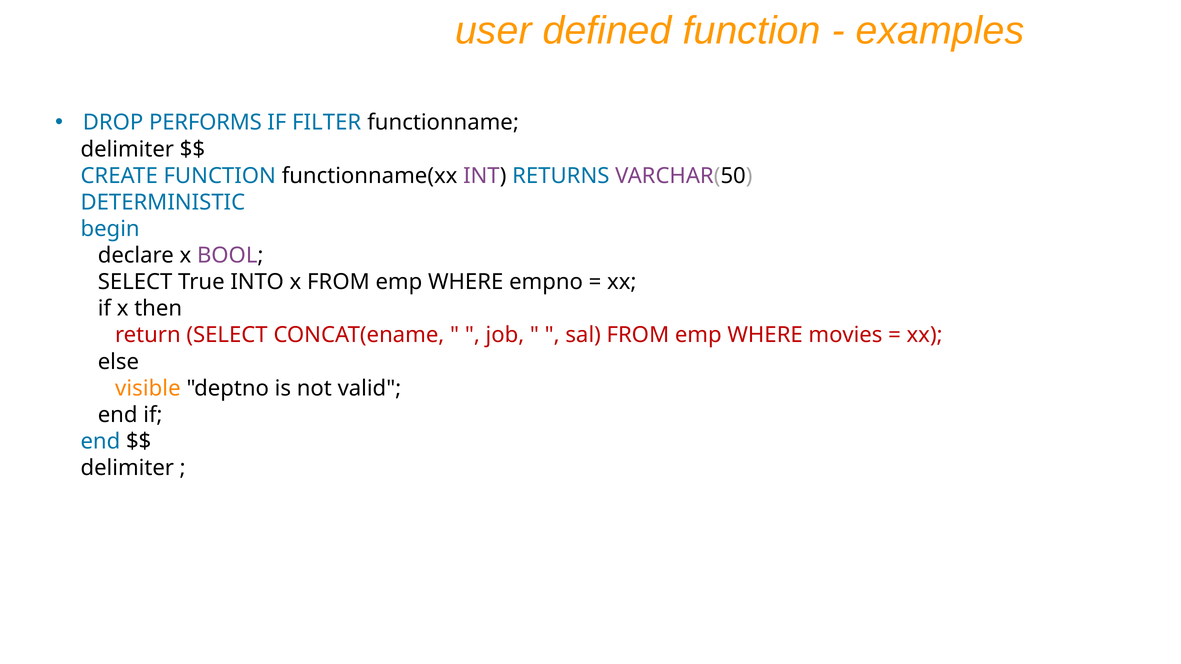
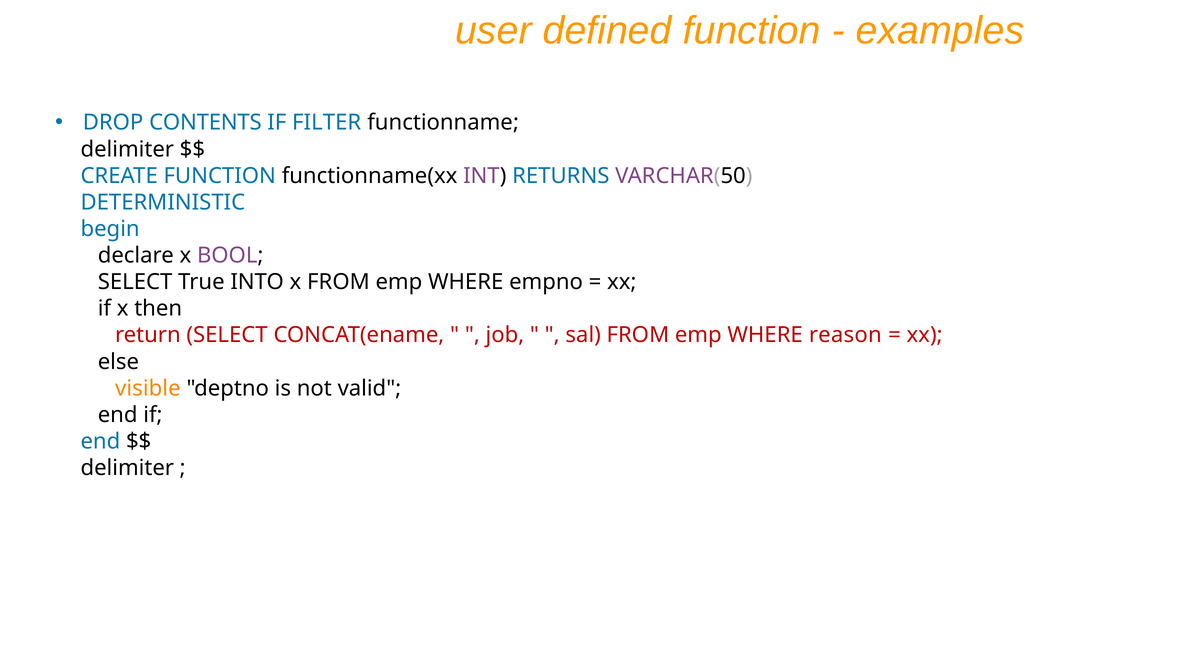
PERFORMS: PERFORMS -> CONTENTS
movies: movies -> reason
